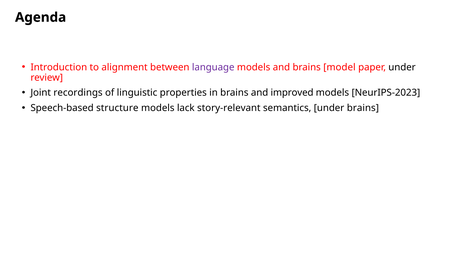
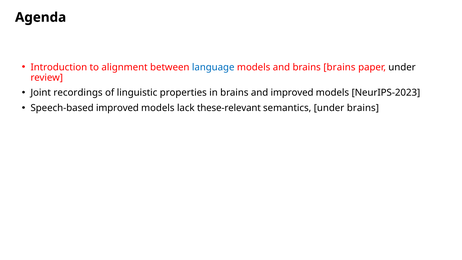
language colour: purple -> blue
brains model: model -> brains
Speech-based structure: structure -> improved
story-relevant: story-relevant -> these-relevant
